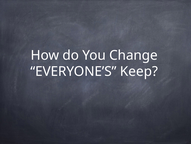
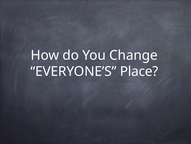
Keep: Keep -> Place
